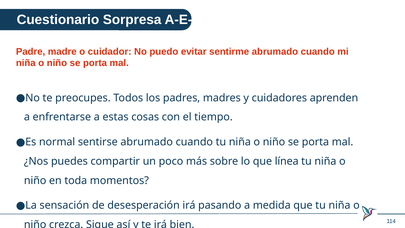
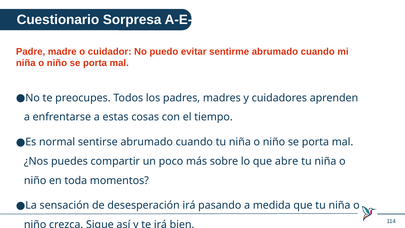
línea: línea -> abre
